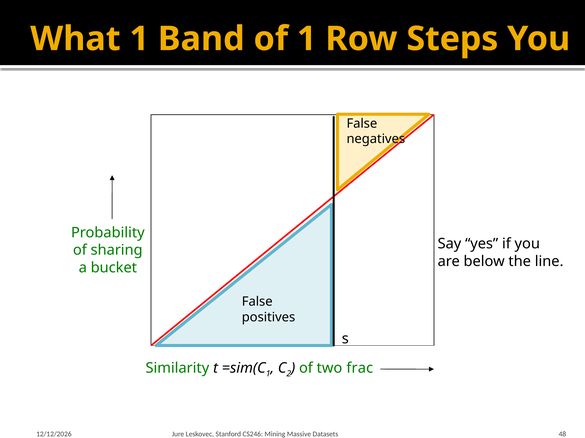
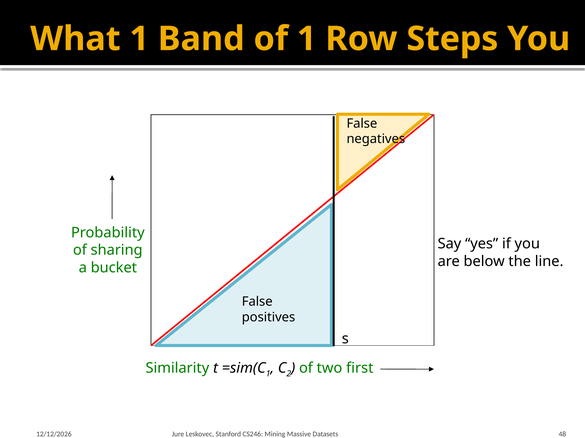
frac: frac -> first
